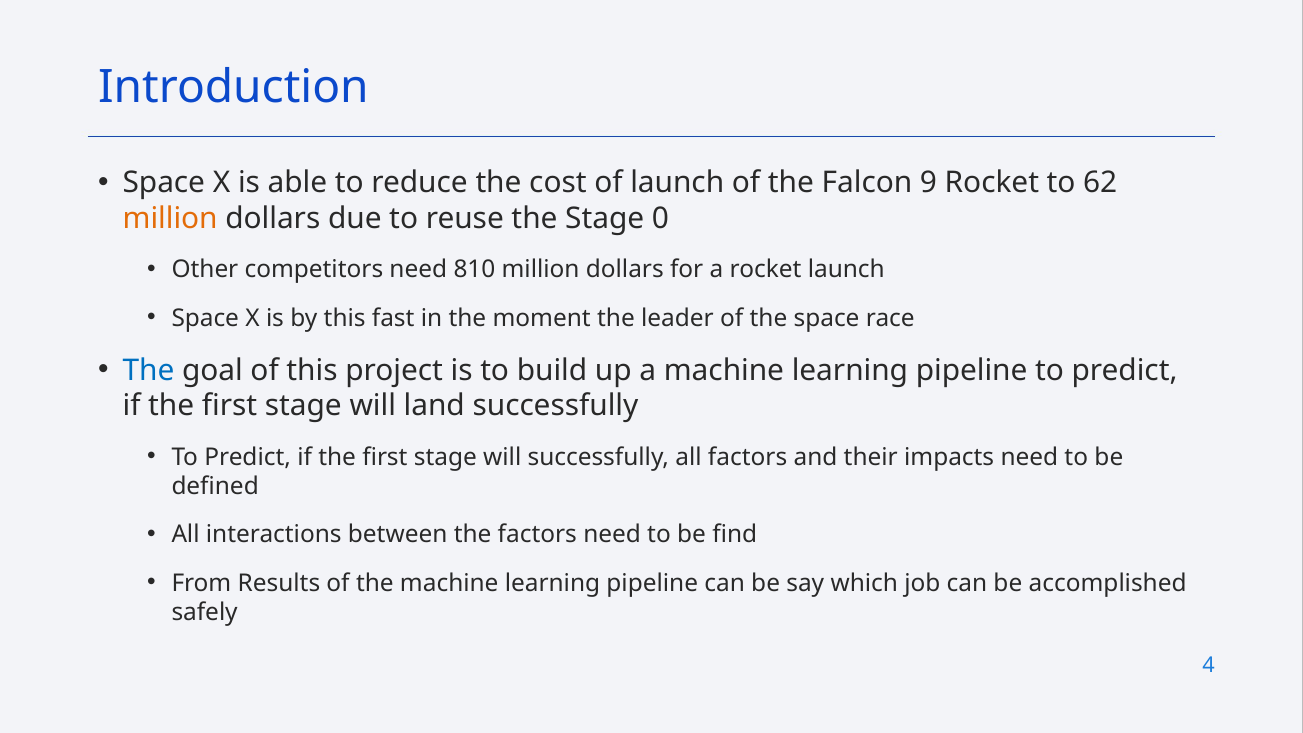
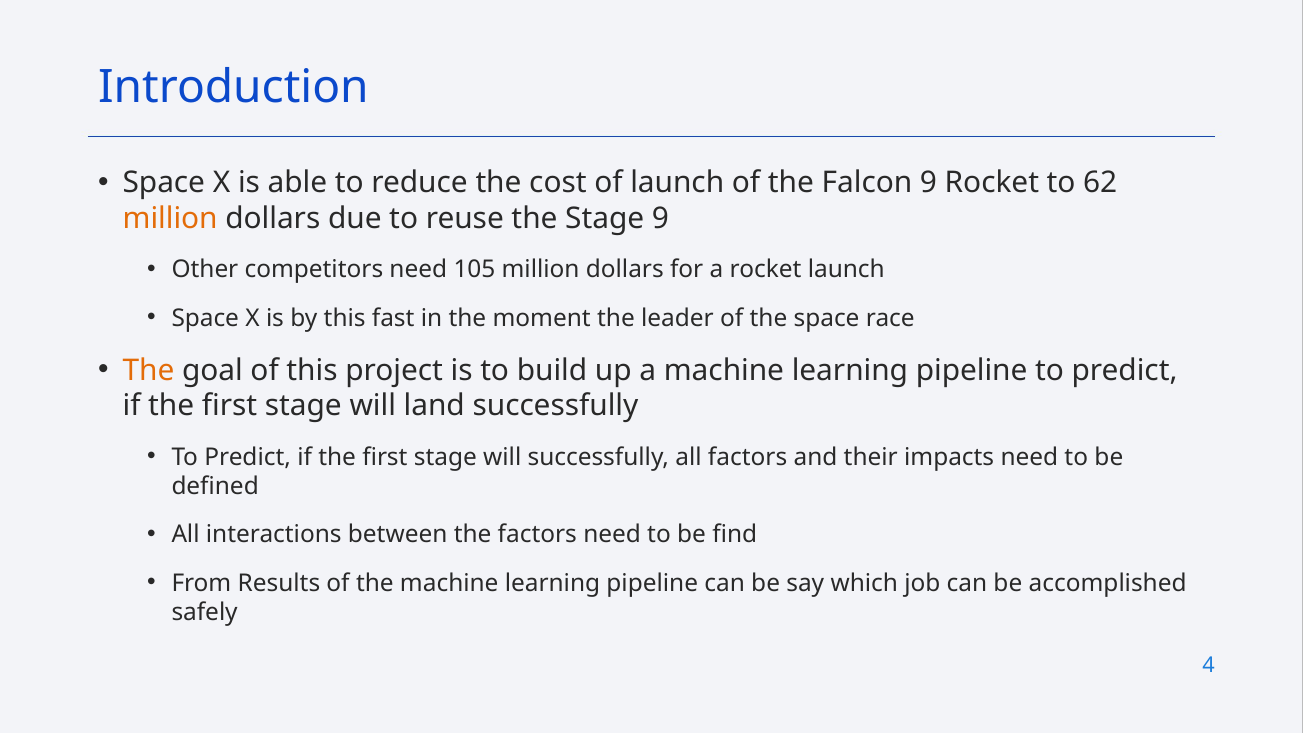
Stage 0: 0 -> 9
810: 810 -> 105
The at (149, 370) colour: blue -> orange
